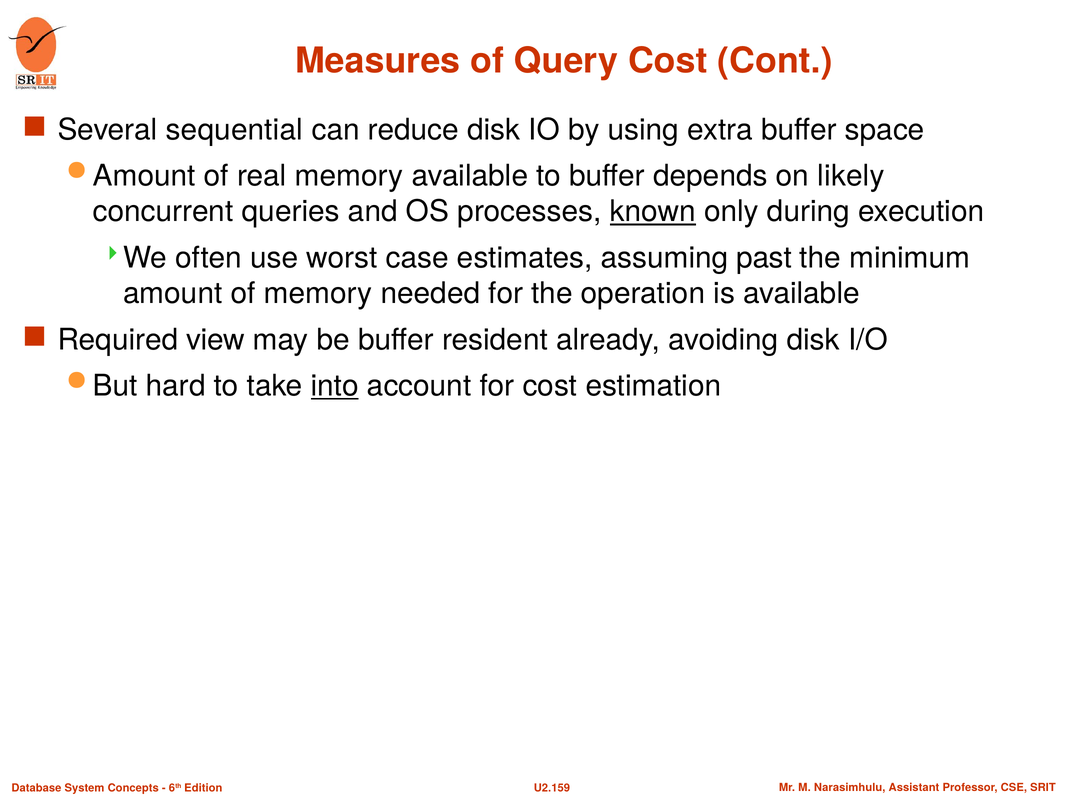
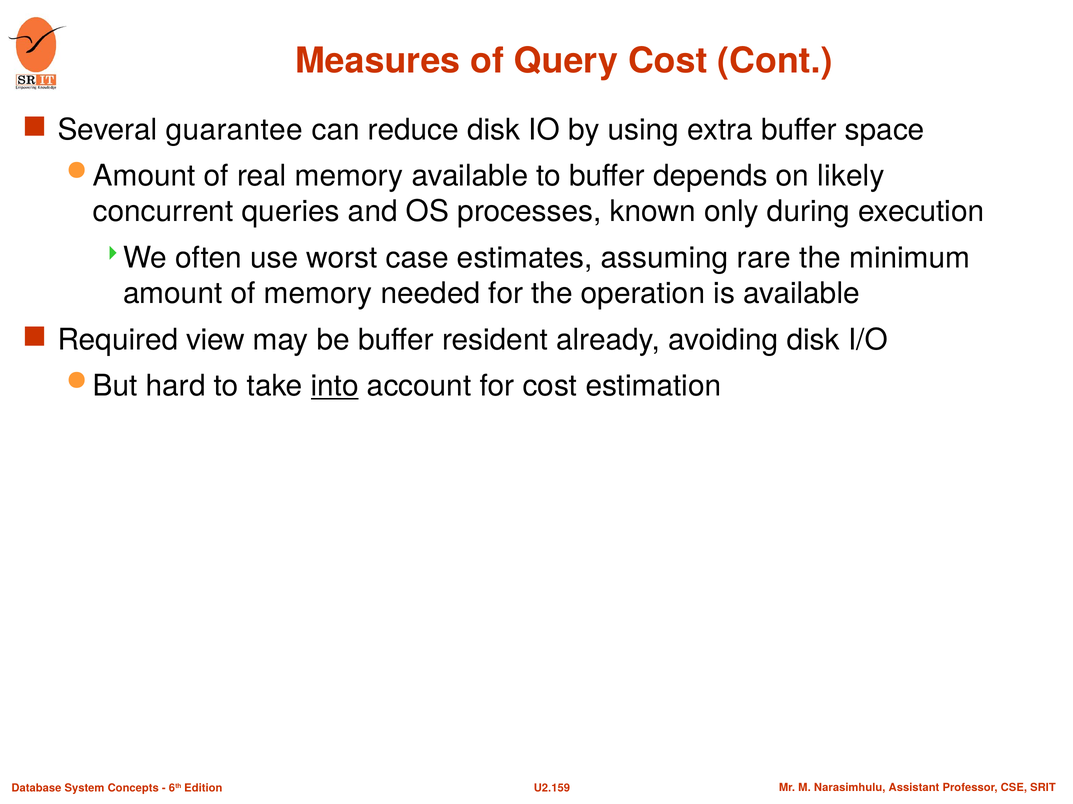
sequential: sequential -> guarantee
known underline: present -> none
past: past -> rare
